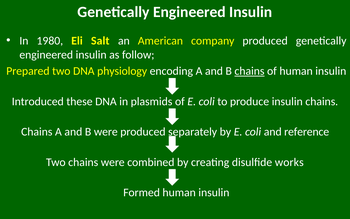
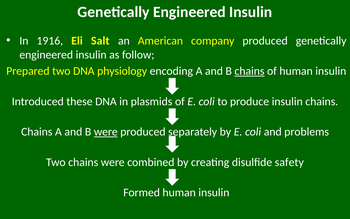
1980: 1980 -> 1916
were at (106, 132) underline: none -> present
reference: reference -> problems
works: works -> safety
